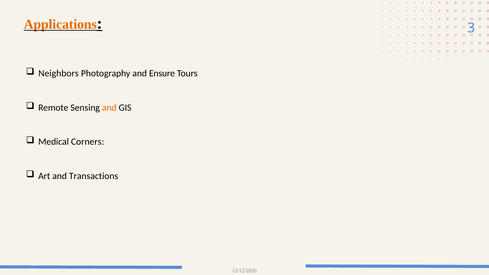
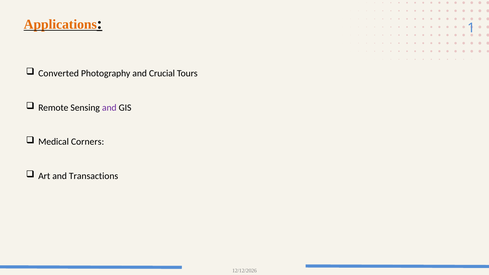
3: 3 -> 1
Neighbors: Neighbors -> Converted
Ensure: Ensure -> Crucial
and at (109, 108) colour: orange -> purple
